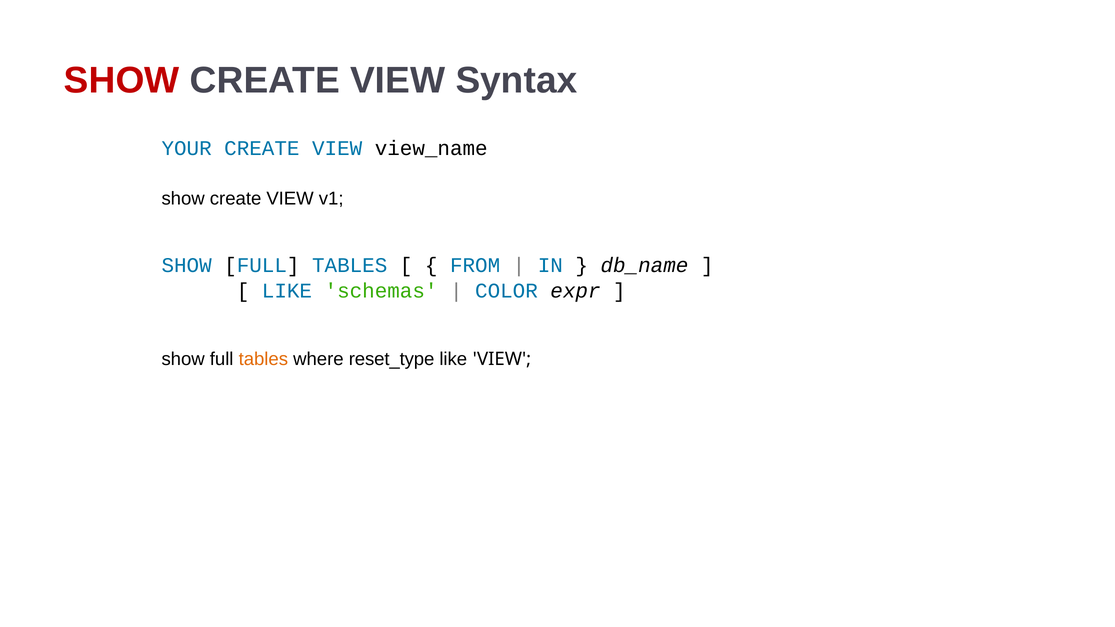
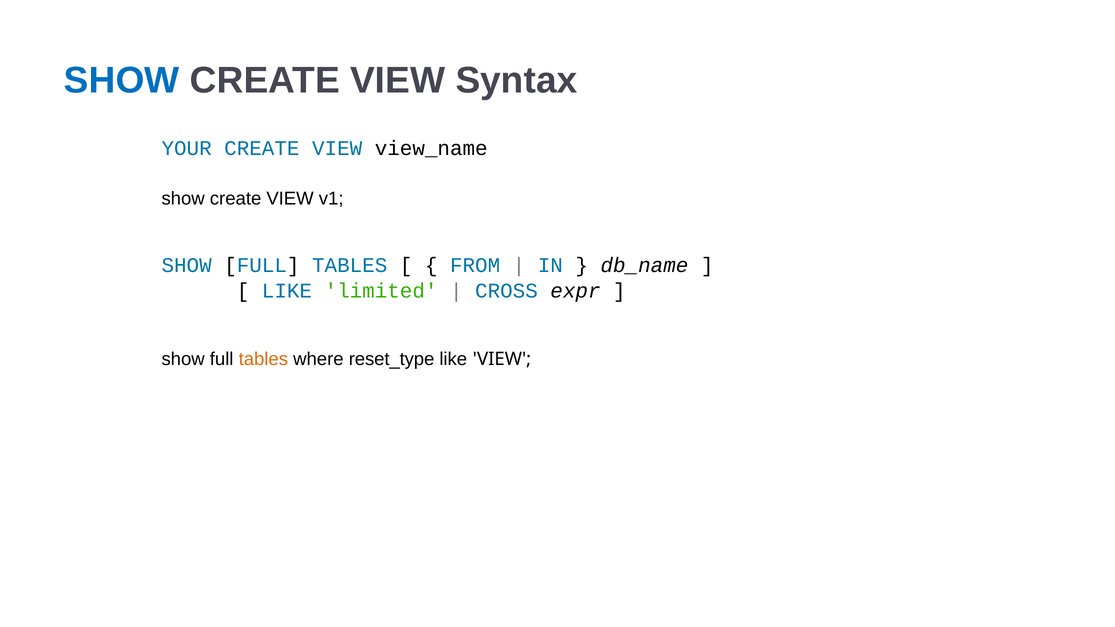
SHOW at (122, 81) colour: red -> blue
schemas: schemas -> limited
COLOR: COLOR -> CROSS
